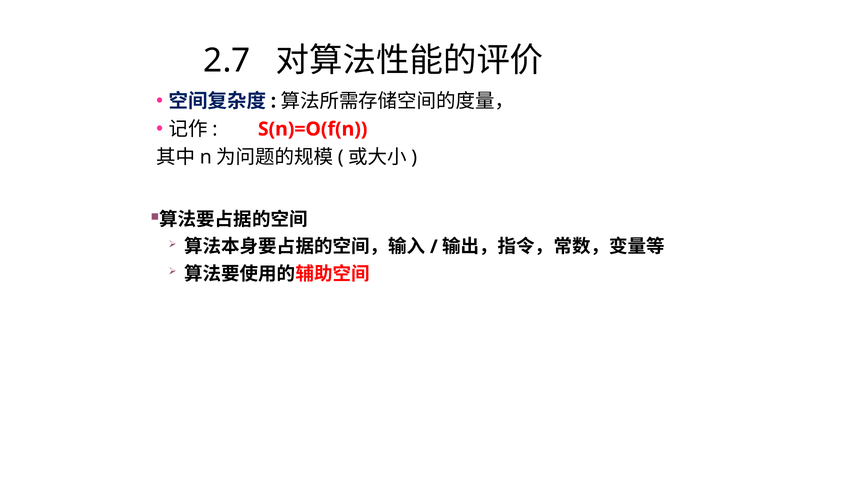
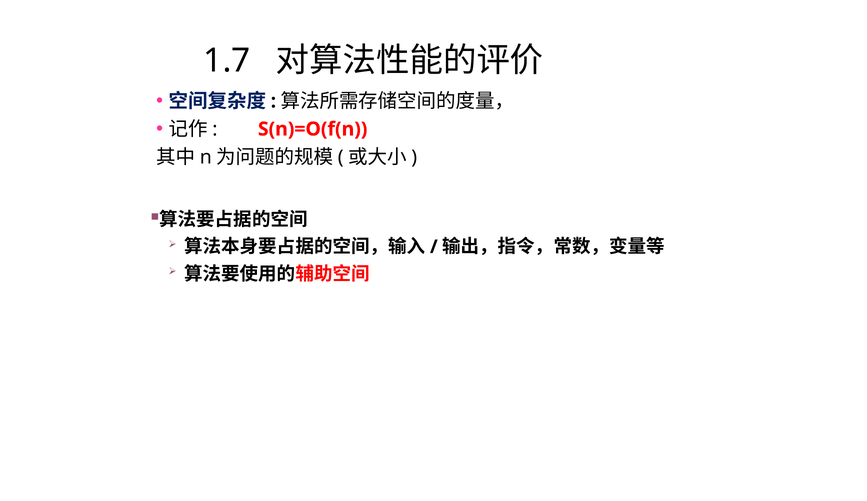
2.7: 2.7 -> 1.7
